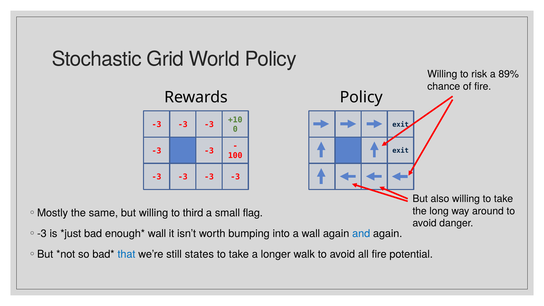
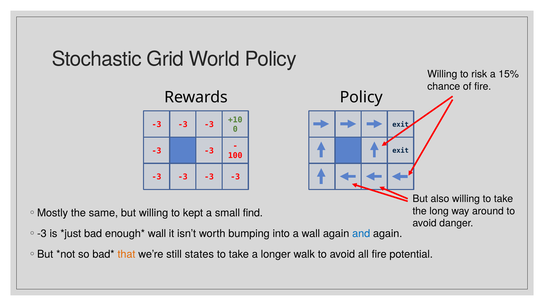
89%: 89% -> 15%
third: third -> kept
flag: flag -> find
that colour: blue -> orange
